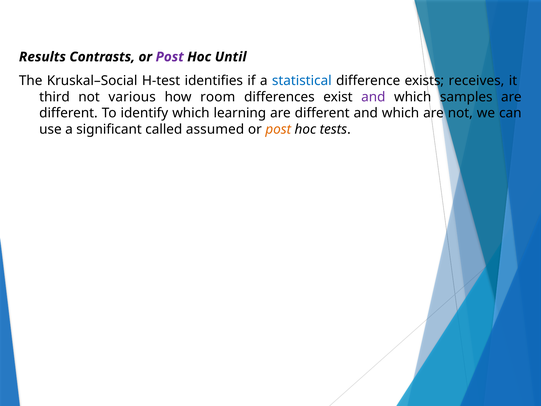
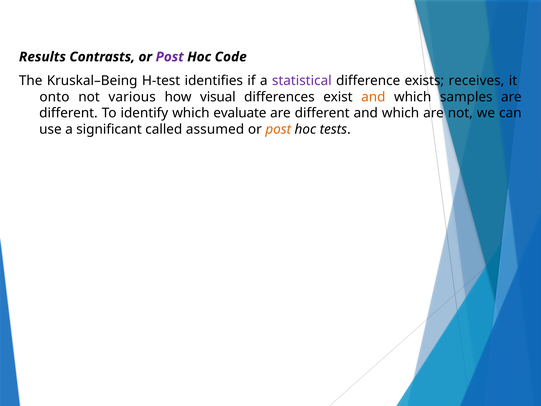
Until: Until -> Code
Kruskal–Social: Kruskal–Social -> Kruskal–Being
statistical colour: blue -> purple
third: third -> onto
room: room -> visual
and at (373, 97) colour: purple -> orange
learning: learning -> evaluate
